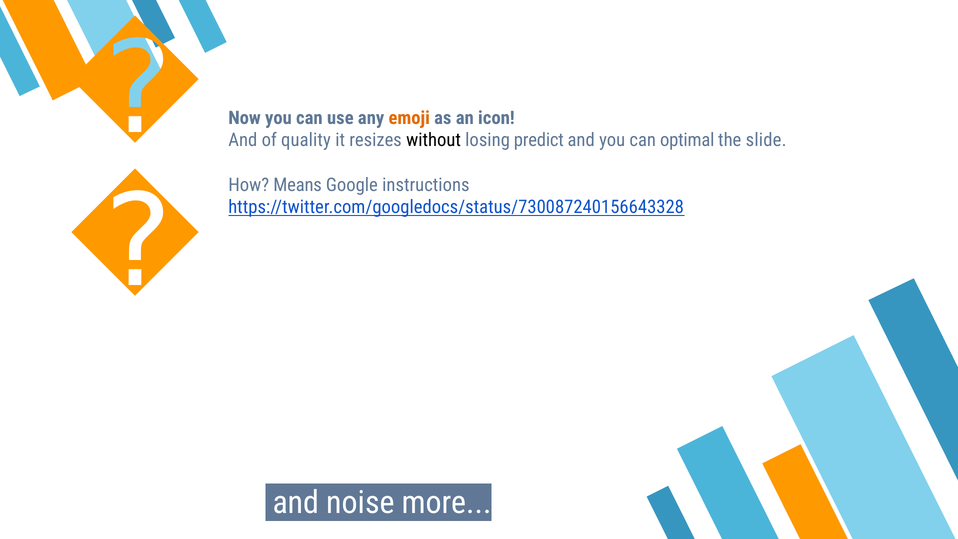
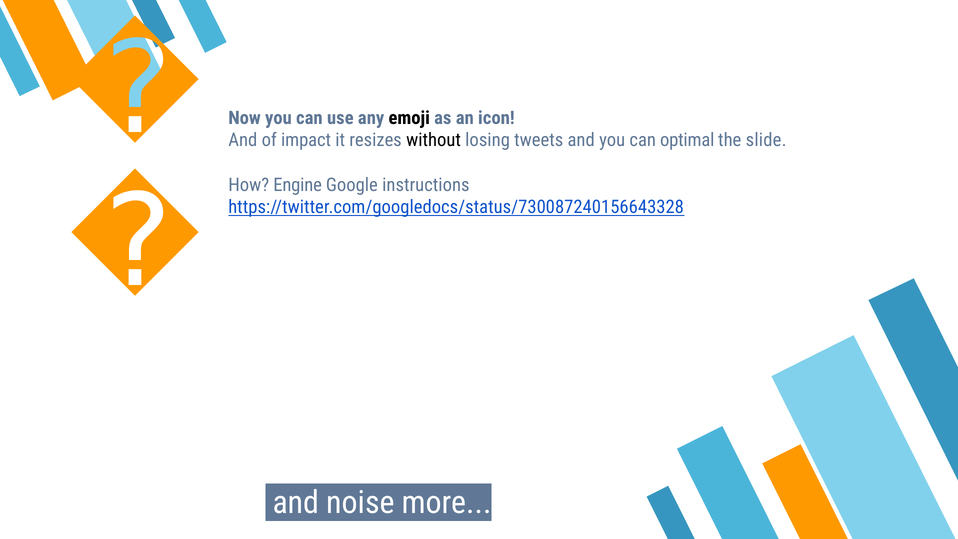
emoji colour: orange -> black
quality: quality -> impact
predict: predict -> tweets
Means: Means -> Engine
